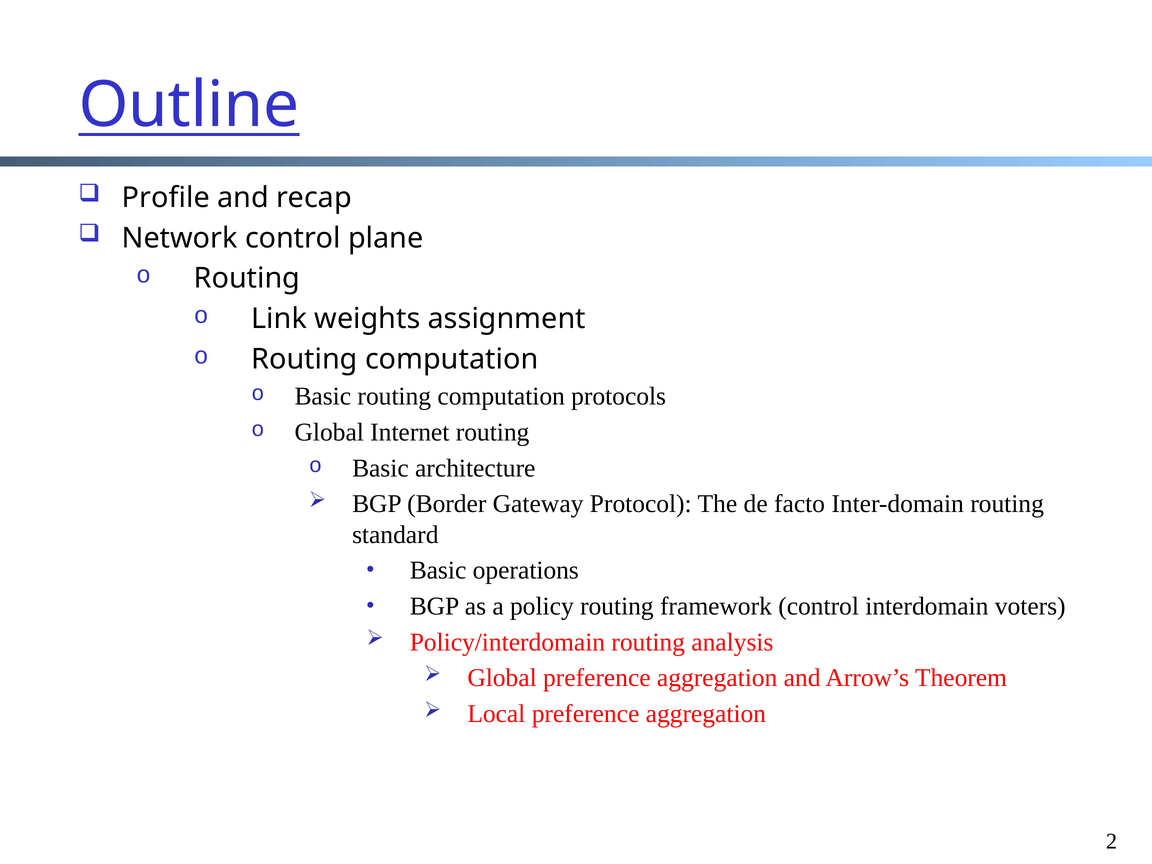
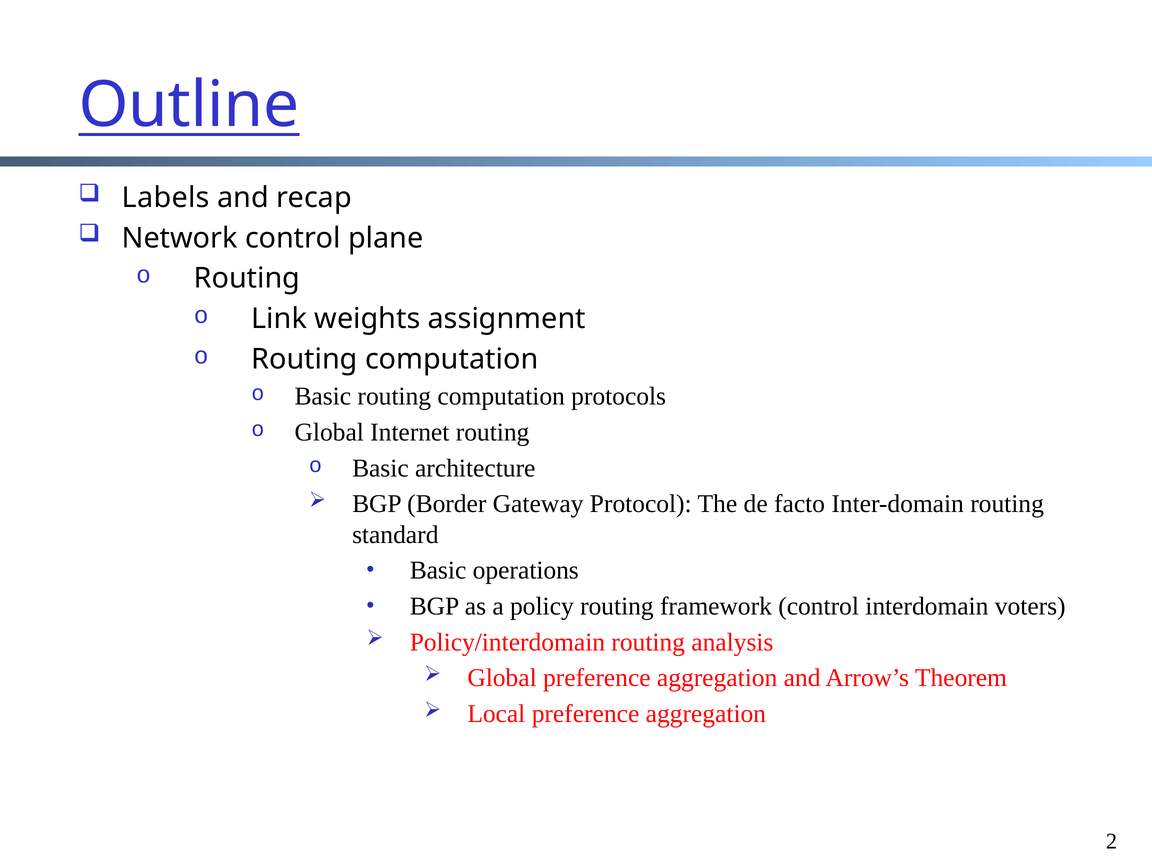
Profile: Profile -> Labels
